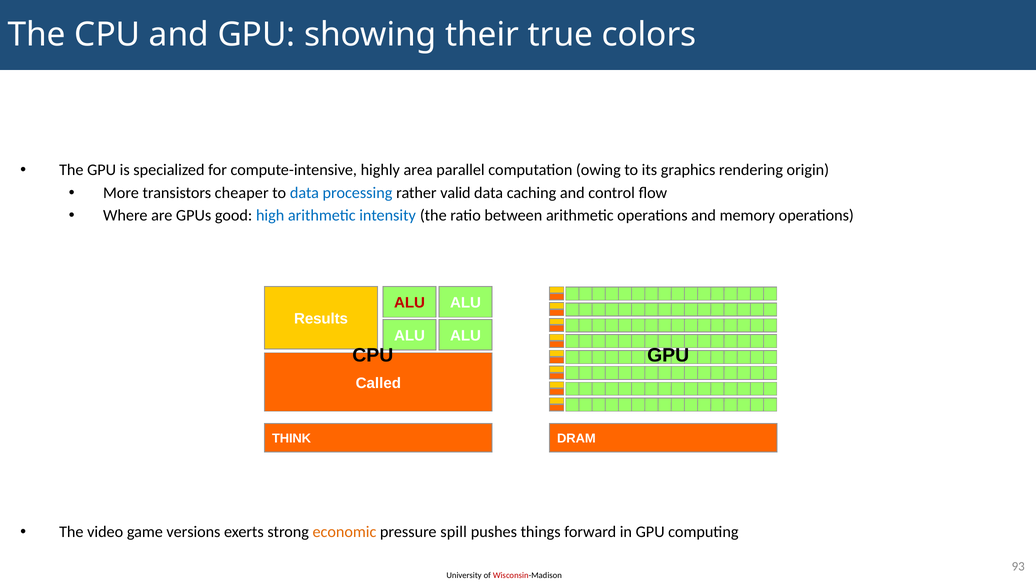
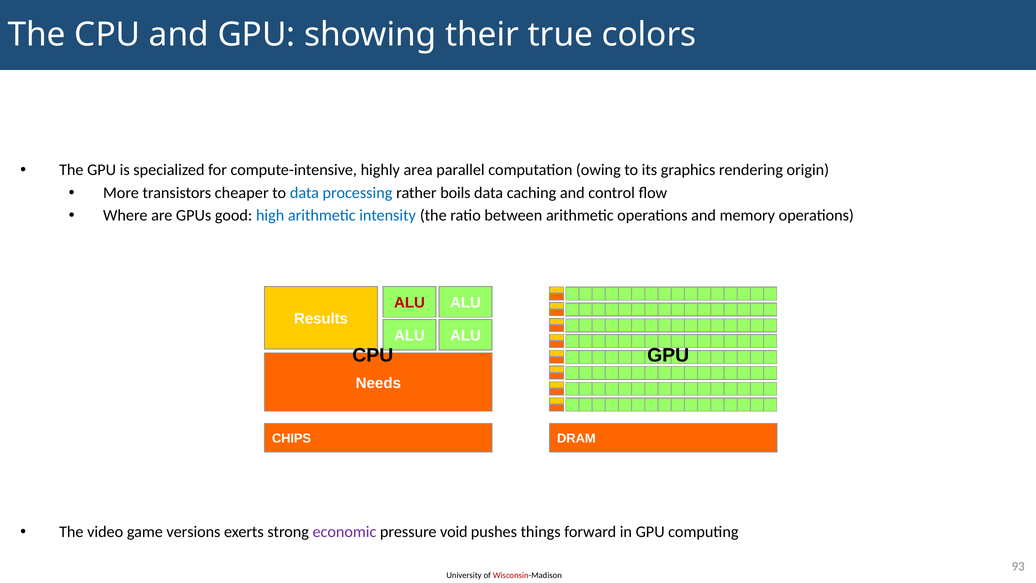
valid: valid -> boils
Called: Called -> Needs
THINK: THINK -> CHIPS
economic colour: orange -> purple
spill: spill -> void
